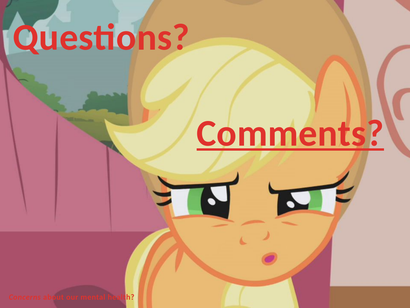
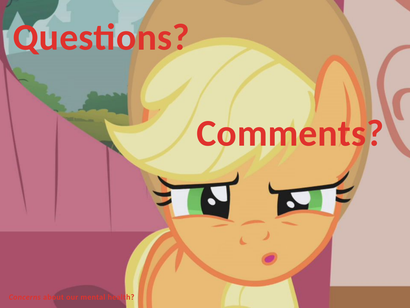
Comments underline: present -> none
